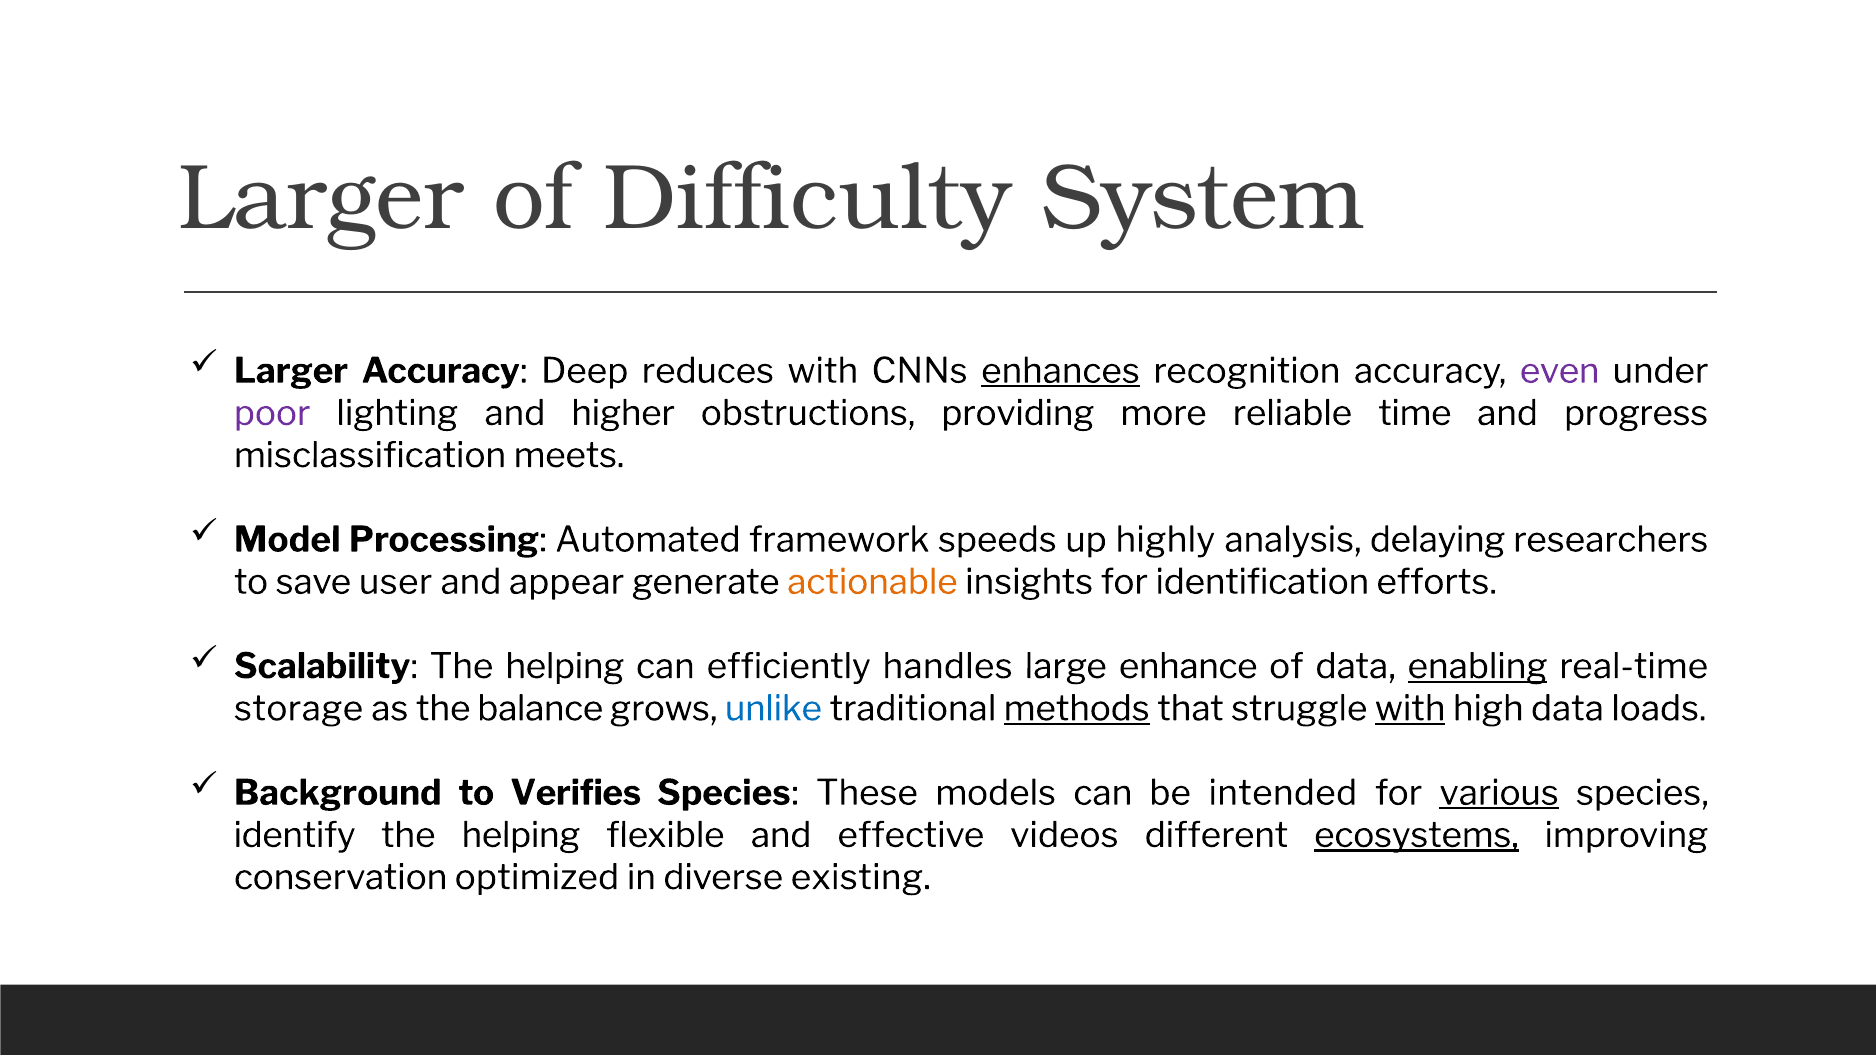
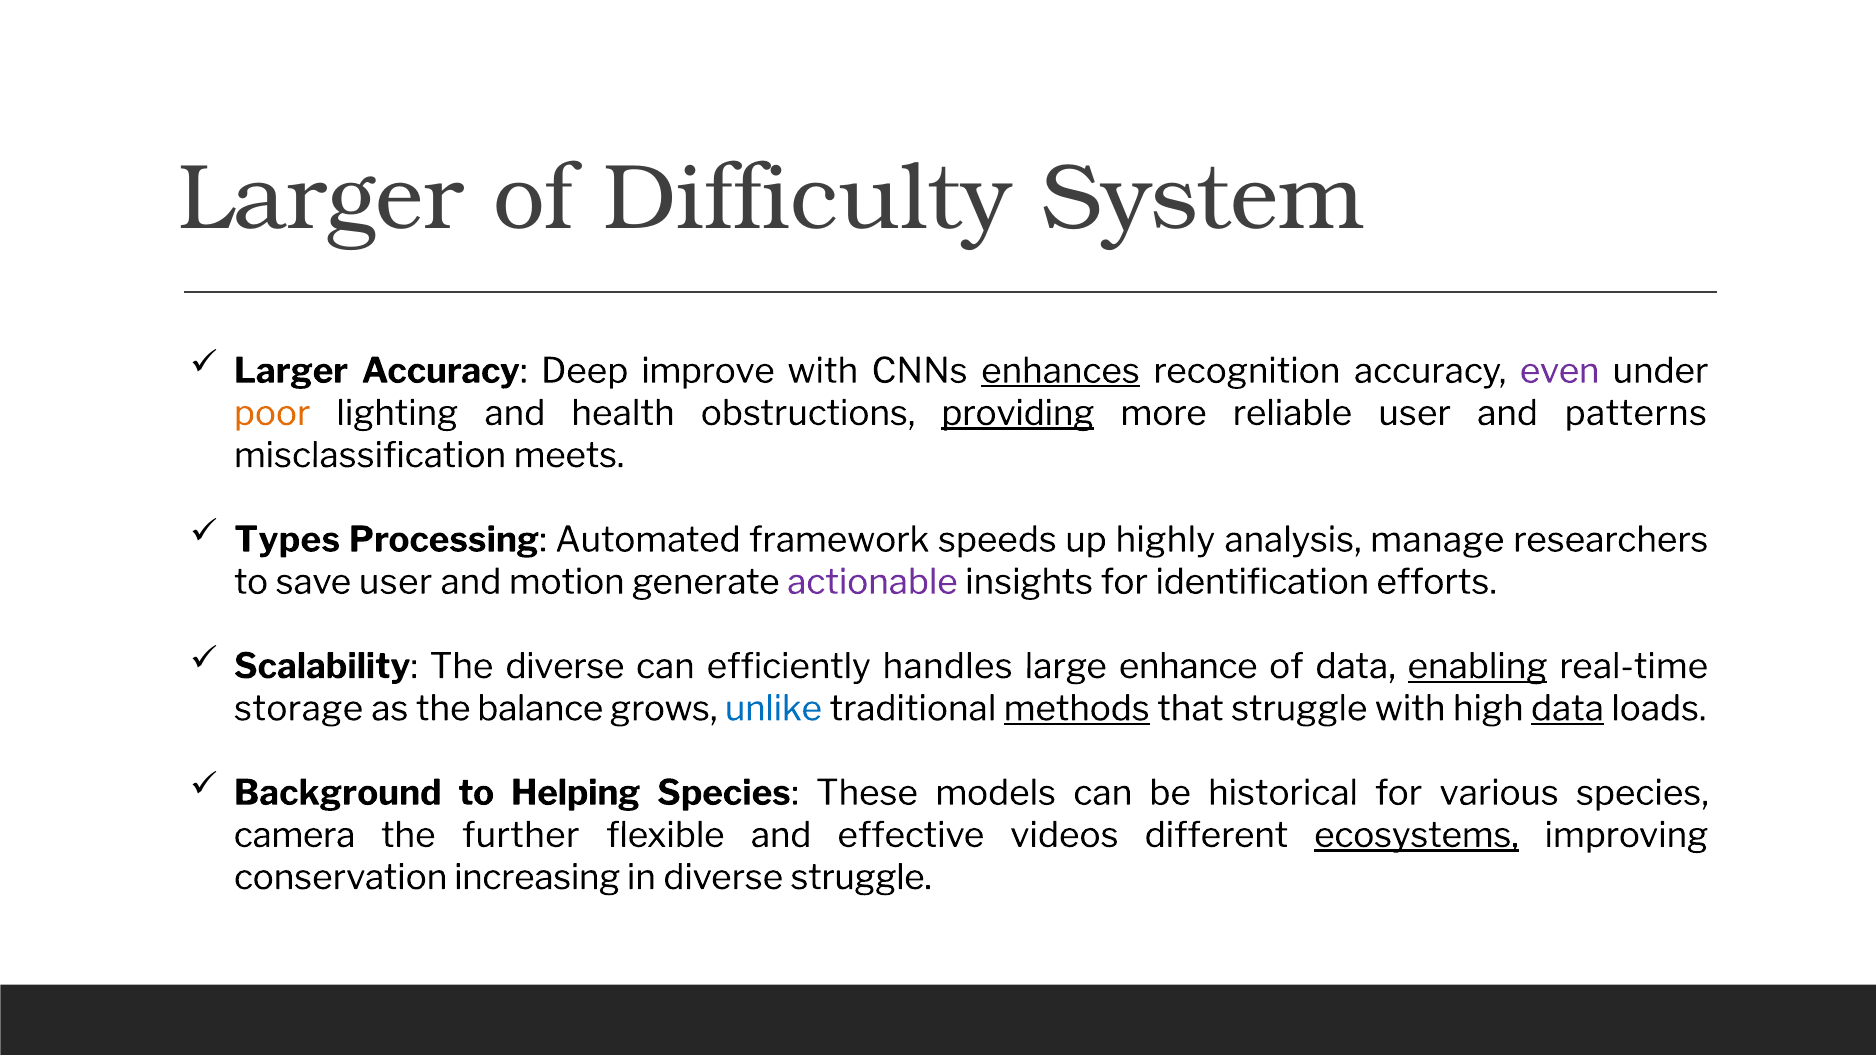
reduces: reduces -> improve
poor colour: purple -> orange
higher: higher -> health
providing underline: none -> present
reliable time: time -> user
progress: progress -> patterns
Model: Model -> Types
delaying: delaying -> manage
appear: appear -> motion
actionable colour: orange -> purple
Scalability The helping: helping -> diverse
with at (1410, 709) underline: present -> none
data at (1567, 709) underline: none -> present
Verifies: Verifies -> Helping
intended: intended -> historical
various underline: present -> none
identify: identify -> camera
helping at (521, 836): helping -> further
optimized: optimized -> increasing
diverse existing: existing -> struggle
